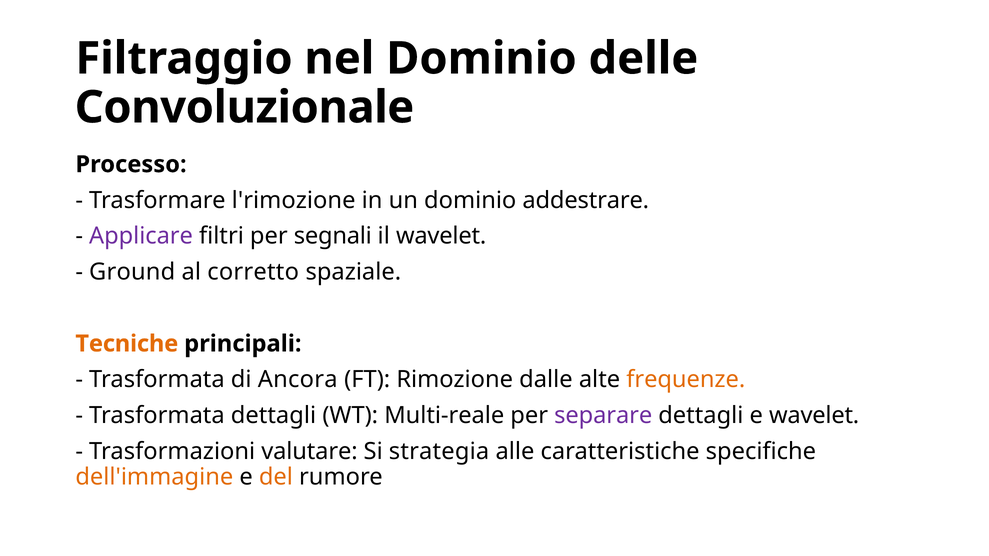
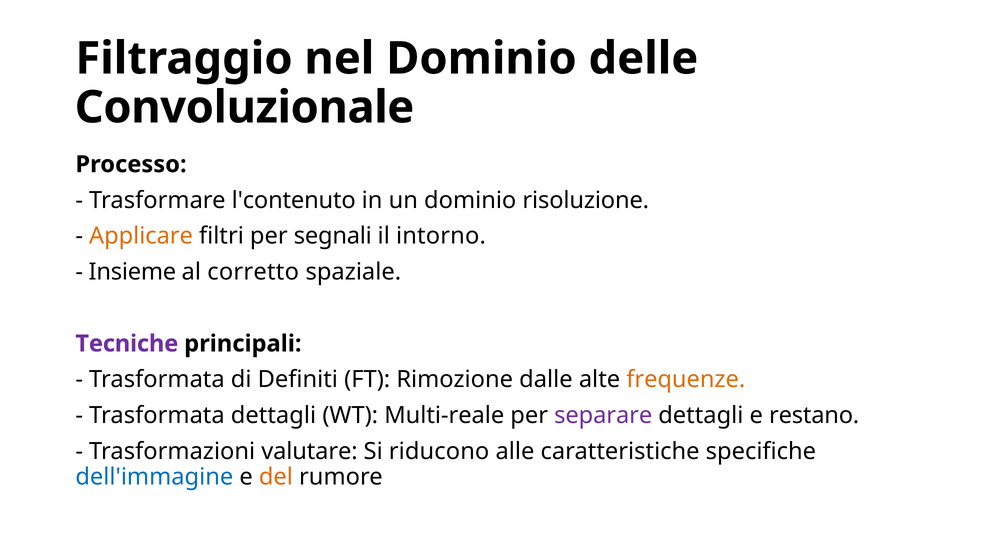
l'rimozione: l'rimozione -> l'contenuto
addestrare: addestrare -> risoluzione
Applicare colour: purple -> orange
il wavelet: wavelet -> intorno
Ground: Ground -> Insieme
Tecniche colour: orange -> purple
Ancora: Ancora -> Definiti
e wavelet: wavelet -> restano
strategia: strategia -> riducono
dell'immagine colour: orange -> blue
